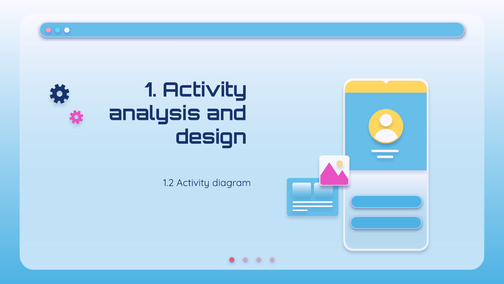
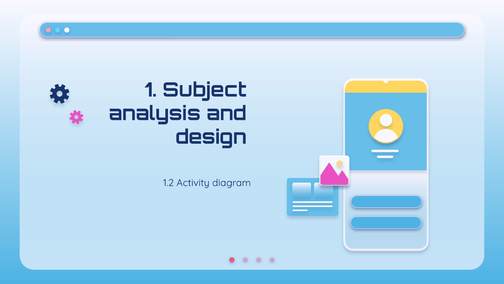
1 Activity: Activity -> Subject
